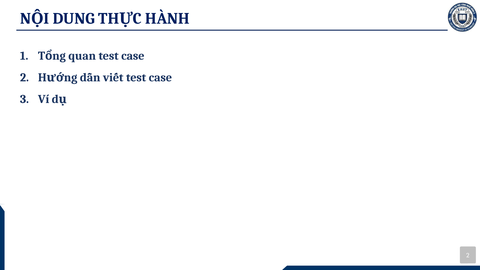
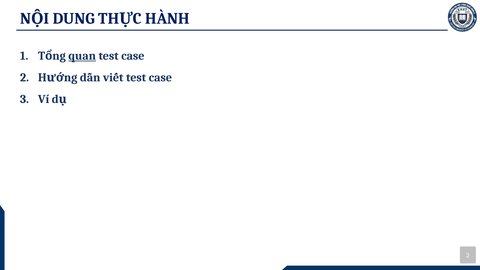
quan underline: none -> present
